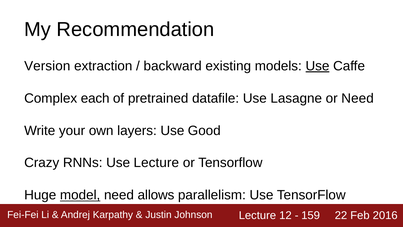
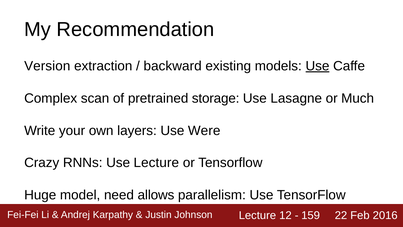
each: each -> scan
datafile: datafile -> storage
or Need: Need -> Much
Good: Good -> Were
model underline: present -> none
